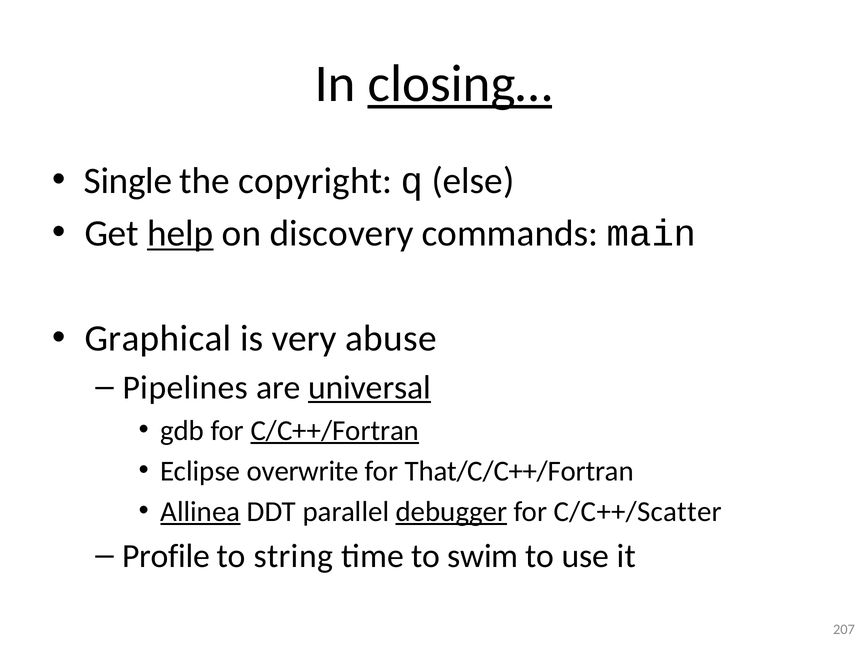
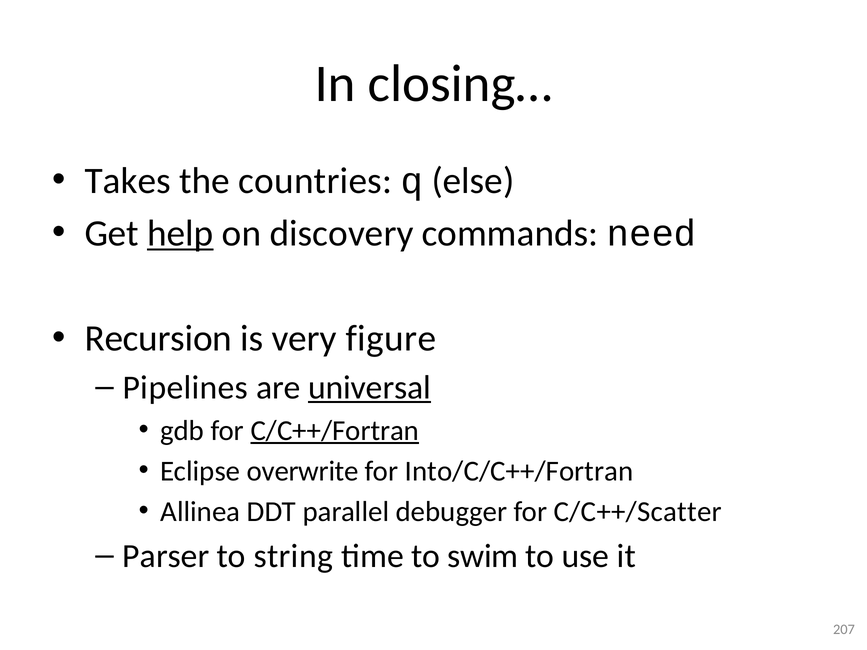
closing… underline: present -> none
Single: Single -> Takes
copyright: copyright -> countries
main: main -> need
Graphical: Graphical -> Recursion
abuse: abuse -> figure
That/C/C++/Fortran: That/C/C++/Fortran -> Into/C/C++/Fortran
Allinea underline: present -> none
debugger underline: present -> none
Profile: Profile -> Parser
